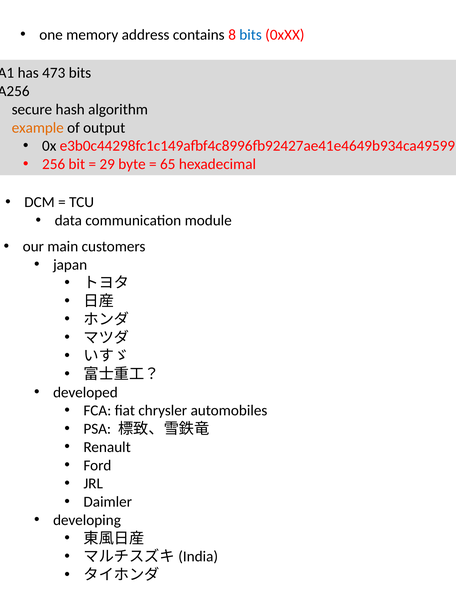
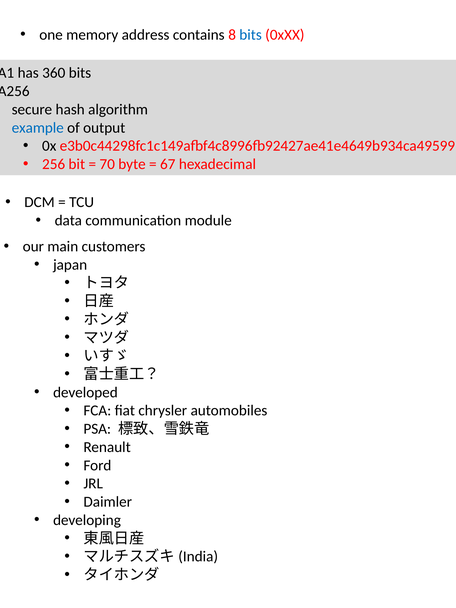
473: 473 -> 360
example colour: orange -> blue
29: 29 -> 70
65: 65 -> 67
